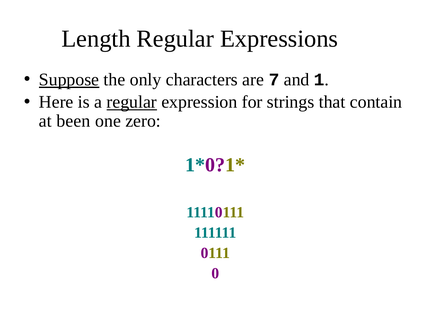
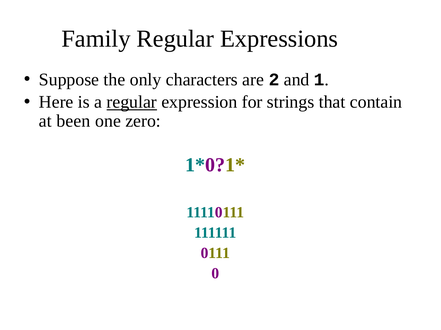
Length: Length -> Family
Suppose underline: present -> none
7: 7 -> 2
